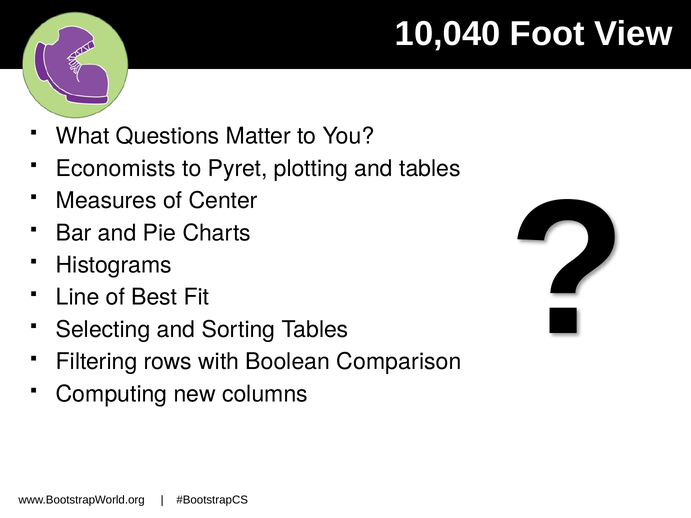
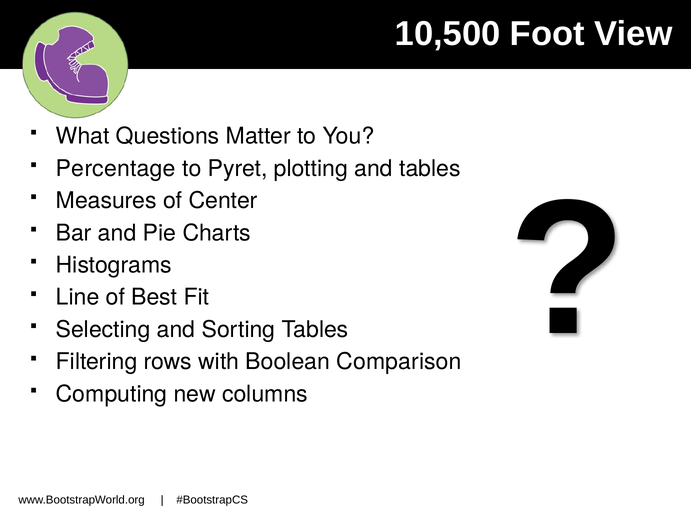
10,040: 10,040 -> 10,500
Economists: Economists -> Percentage
